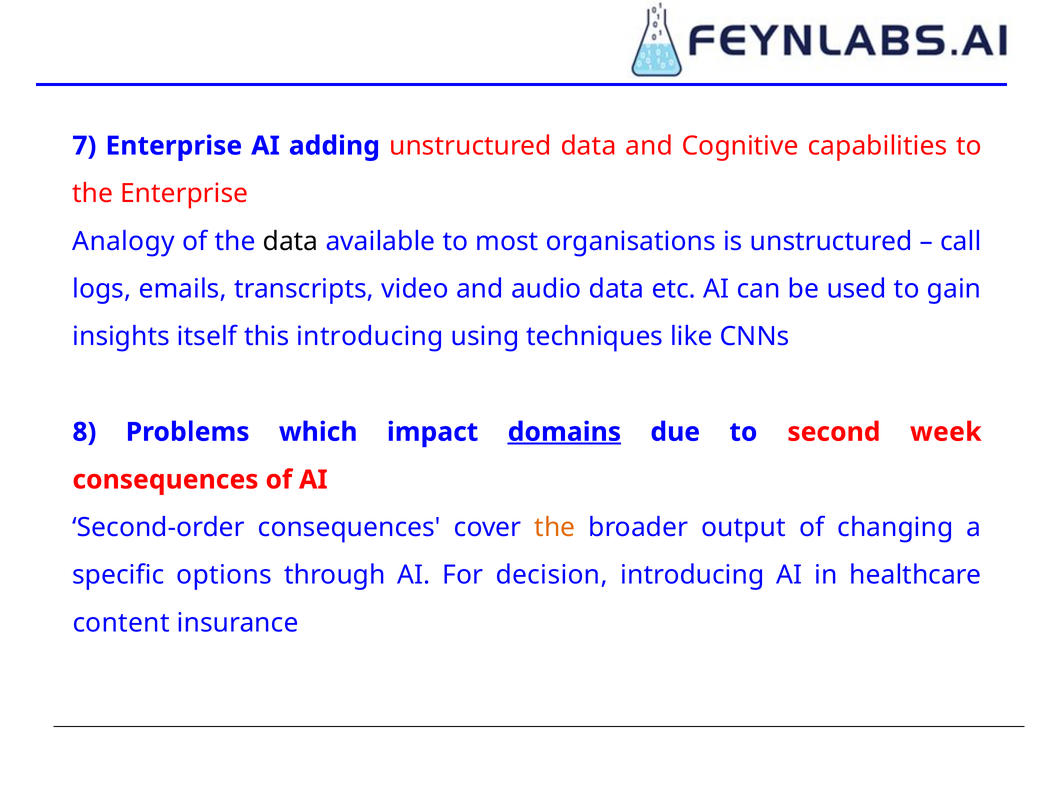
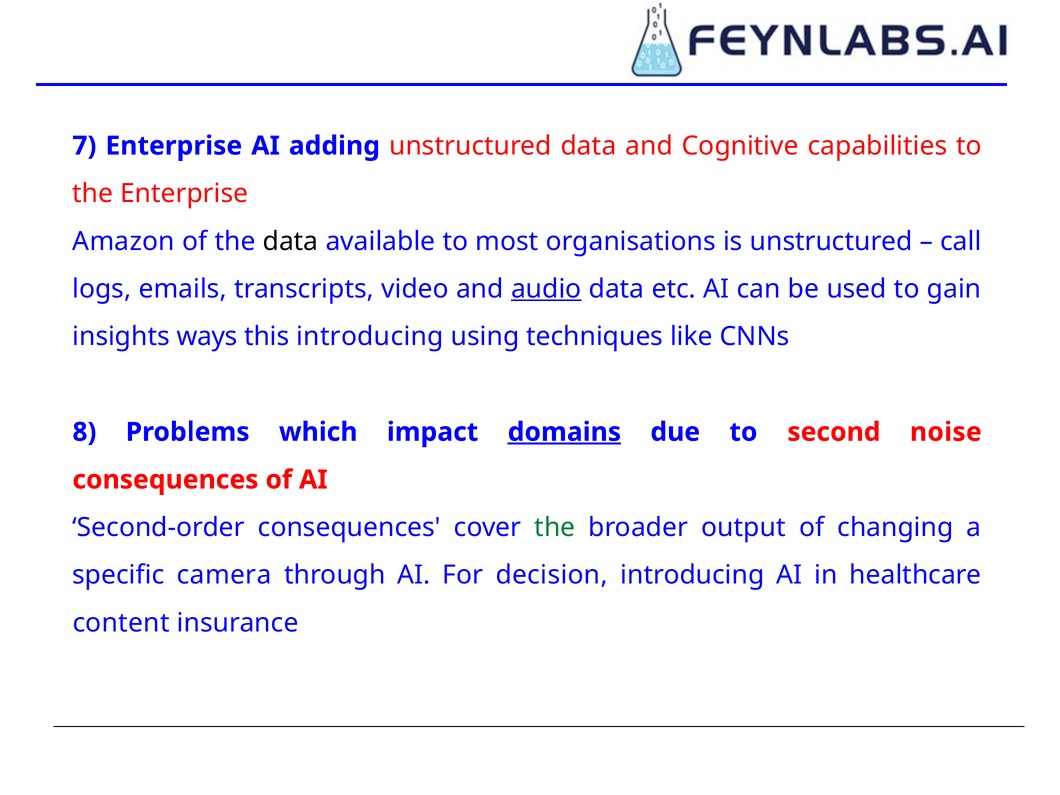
Analogy: Analogy -> Amazon
audio underline: none -> present
itself: itself -> ways
week: week -> noise
the at (555, 527) colour: orange -> green
options: options -> camera
